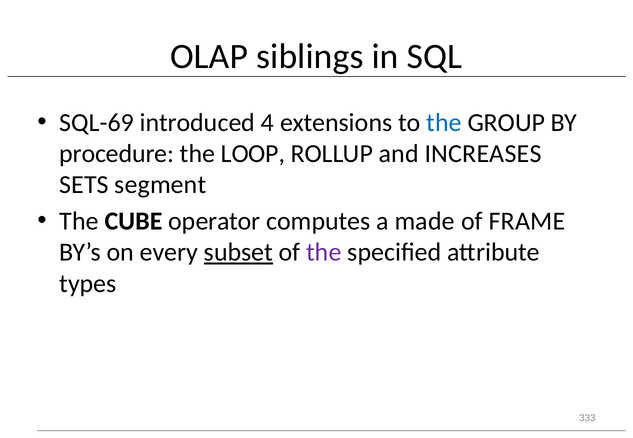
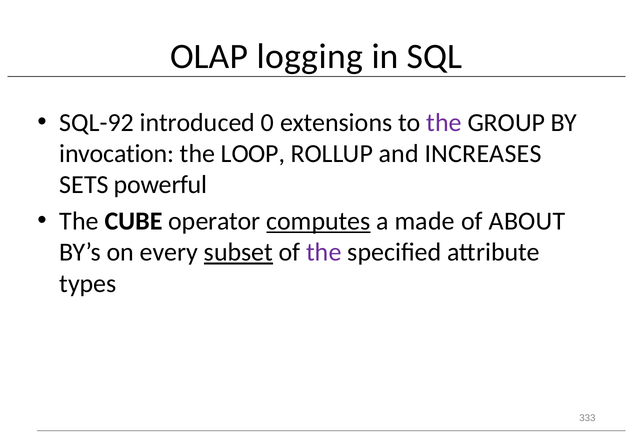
siblings: siblings -> logging
SQL-69: SQL-69 -> SQL-92
4: 4 -> 0
the at (444, 123) colour: blue -> purple
procedure: procedure -> invocation
segment: segment -> powerful
computes underline: none -> present
FRAME: FRAME -> ABOUT
